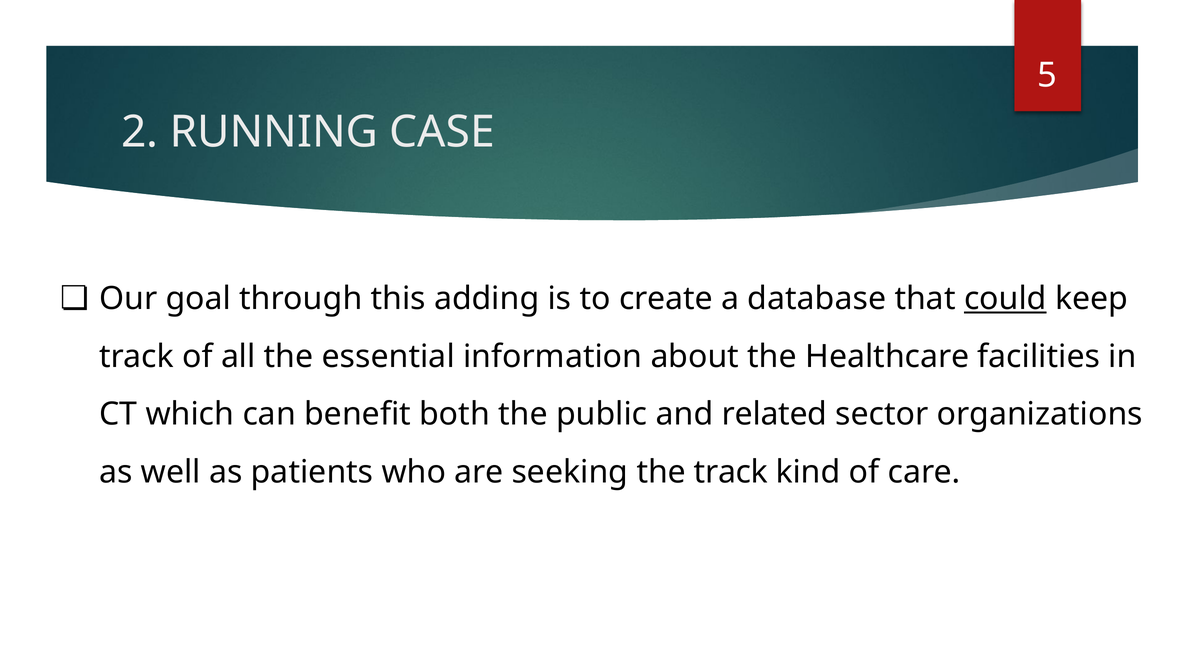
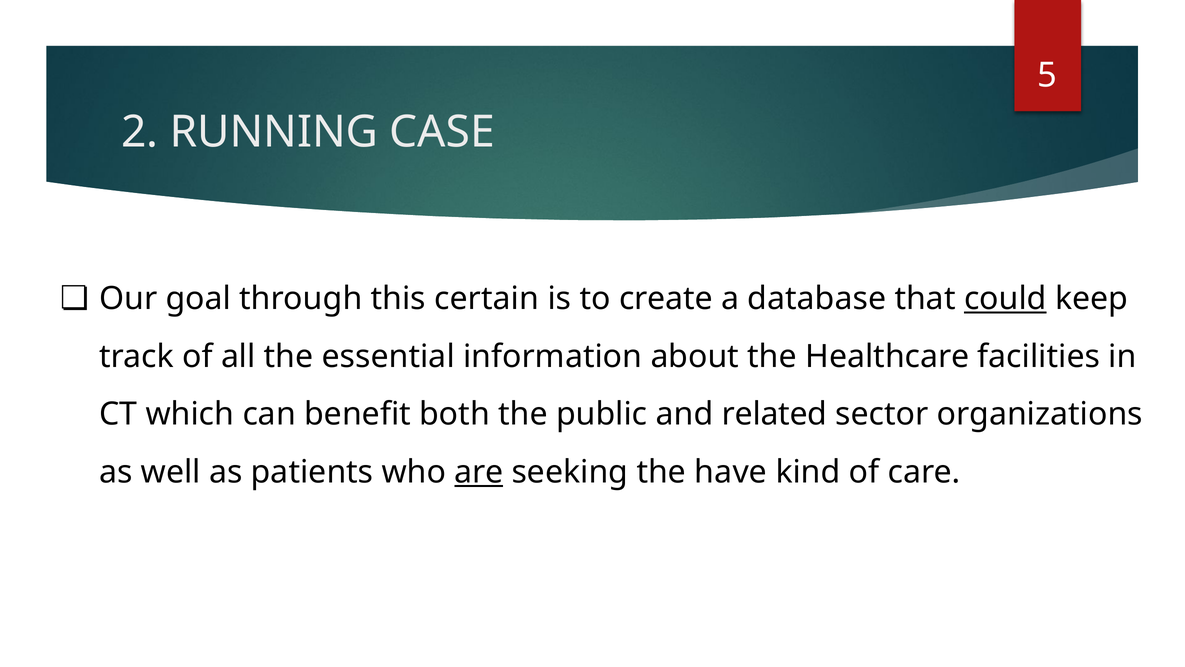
adding: adding -> certain
are underline: none -> present
the track: track -> have
